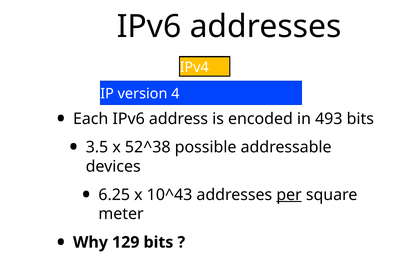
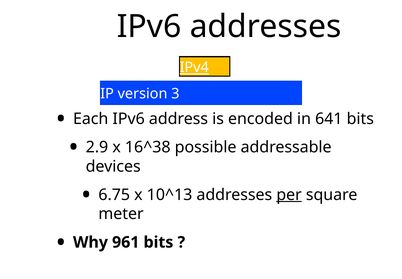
IPv4 underline: none -> present
4: 4 -> 3
493: 493 -> 641
3.5: 3.5 -> 2.9
52^38: 52^38 -> 16^38
6.25: 6.25 -> 6.75
10^43: 10^43 -> 10^13
129: 129 -> 961
